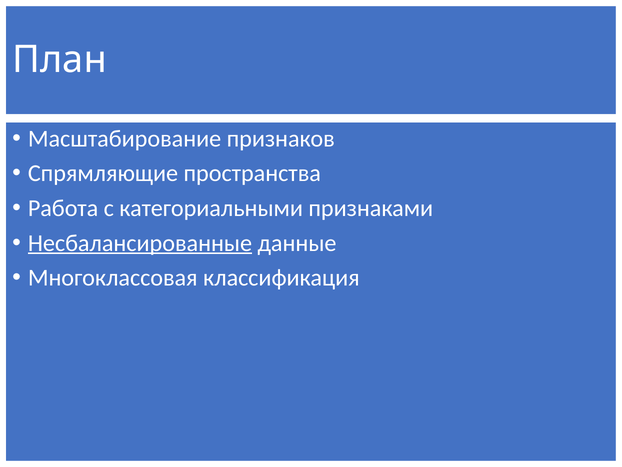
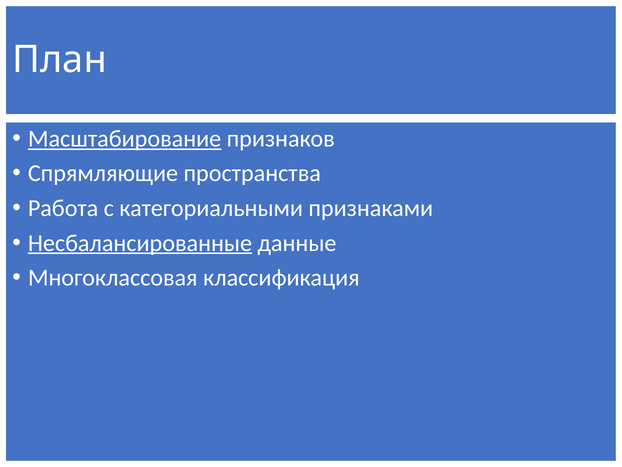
Масштабирование underline: none -> present
